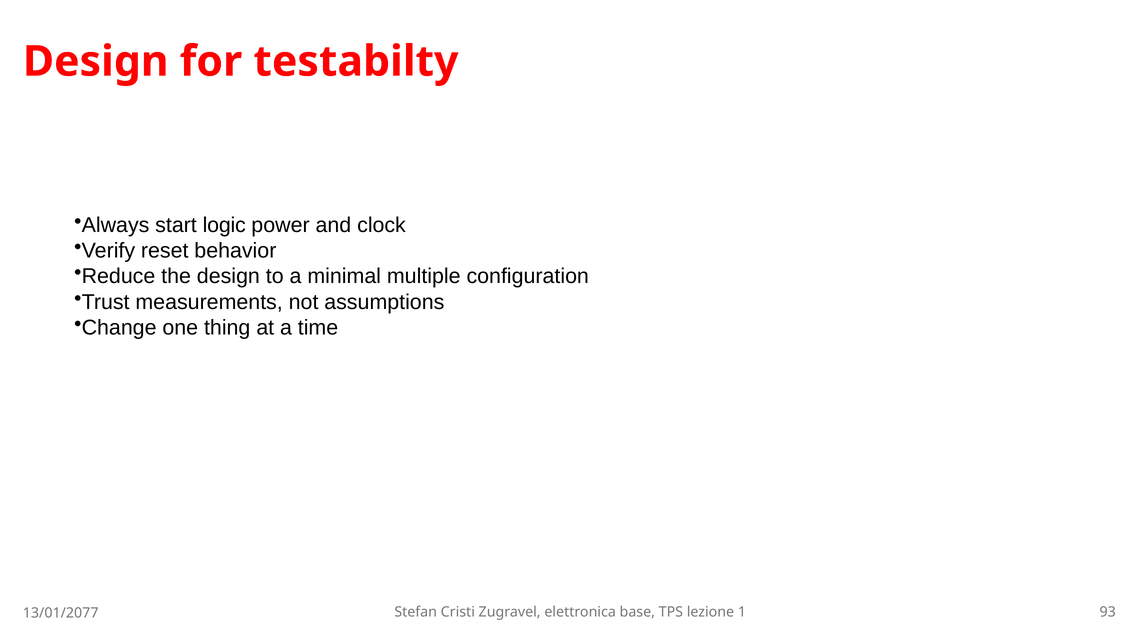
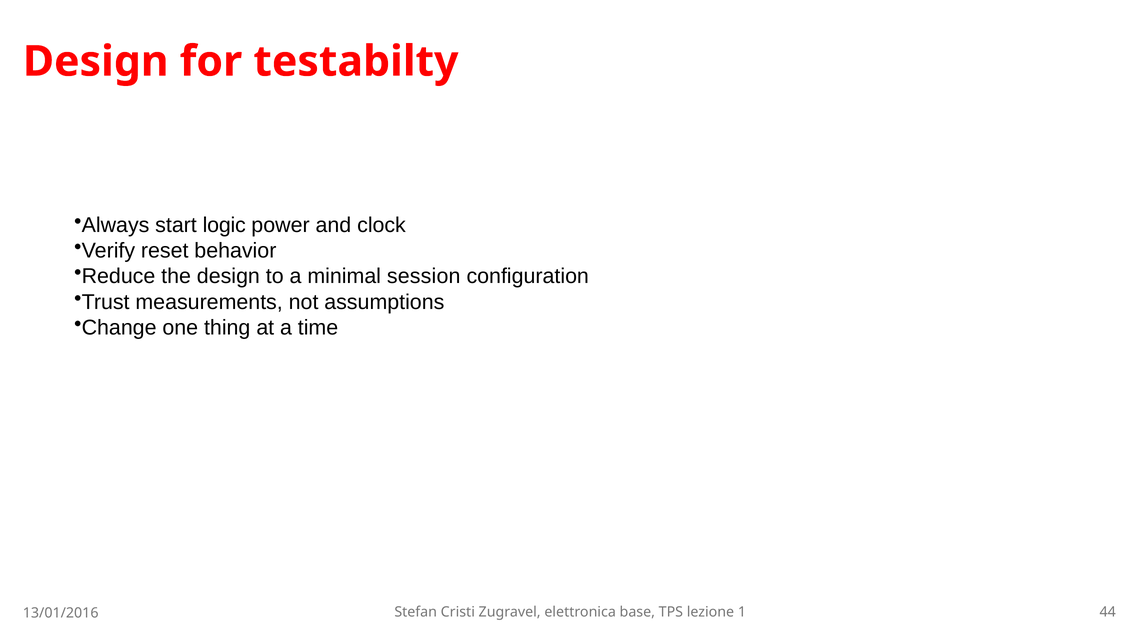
multiple: multiple -> session
93: 93 -> 44
13/01/2077: 13/01/2077 -> 13/01/2016
